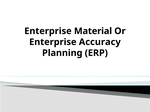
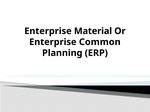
Accuracy: Accuracy -> Common
